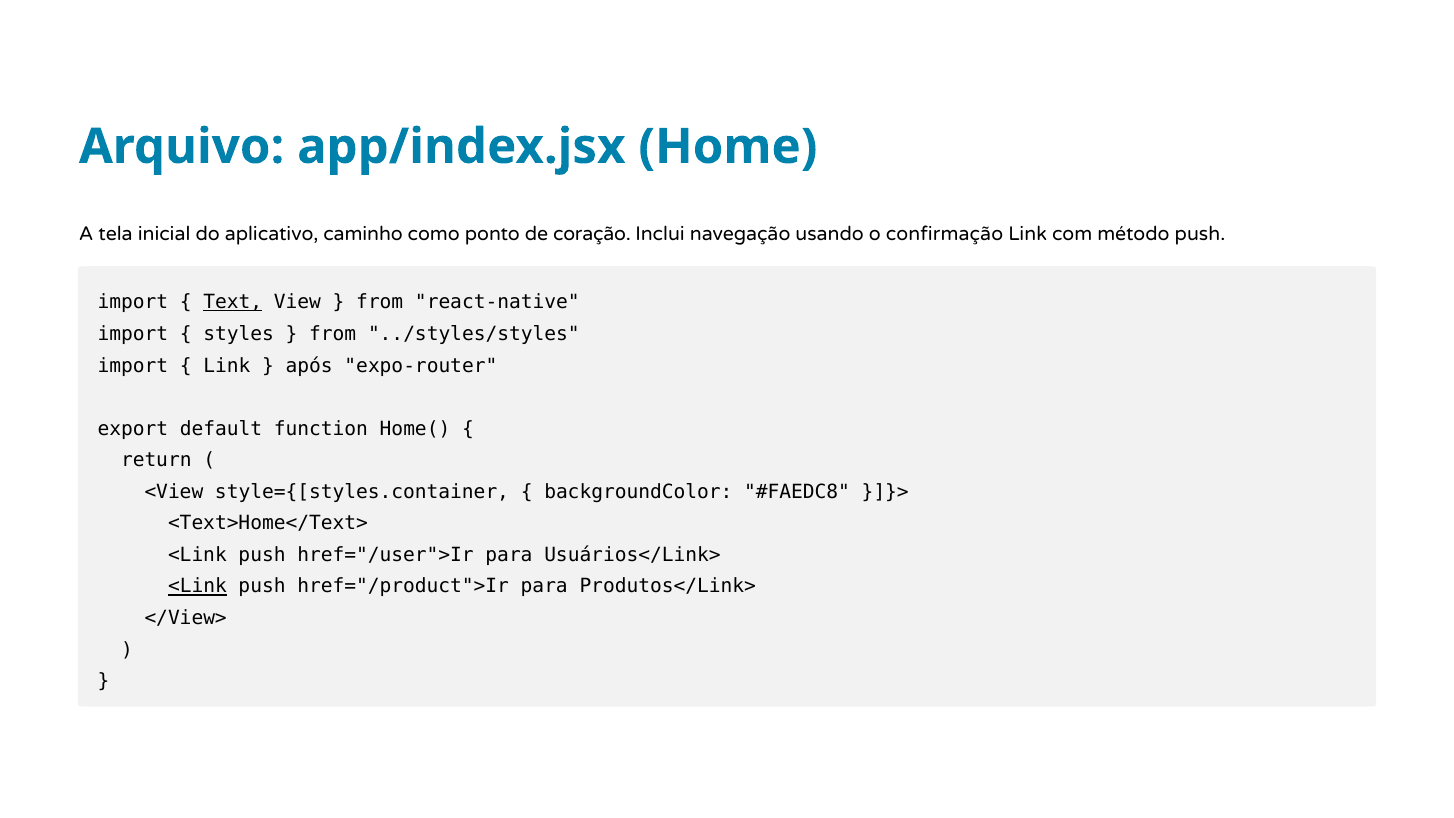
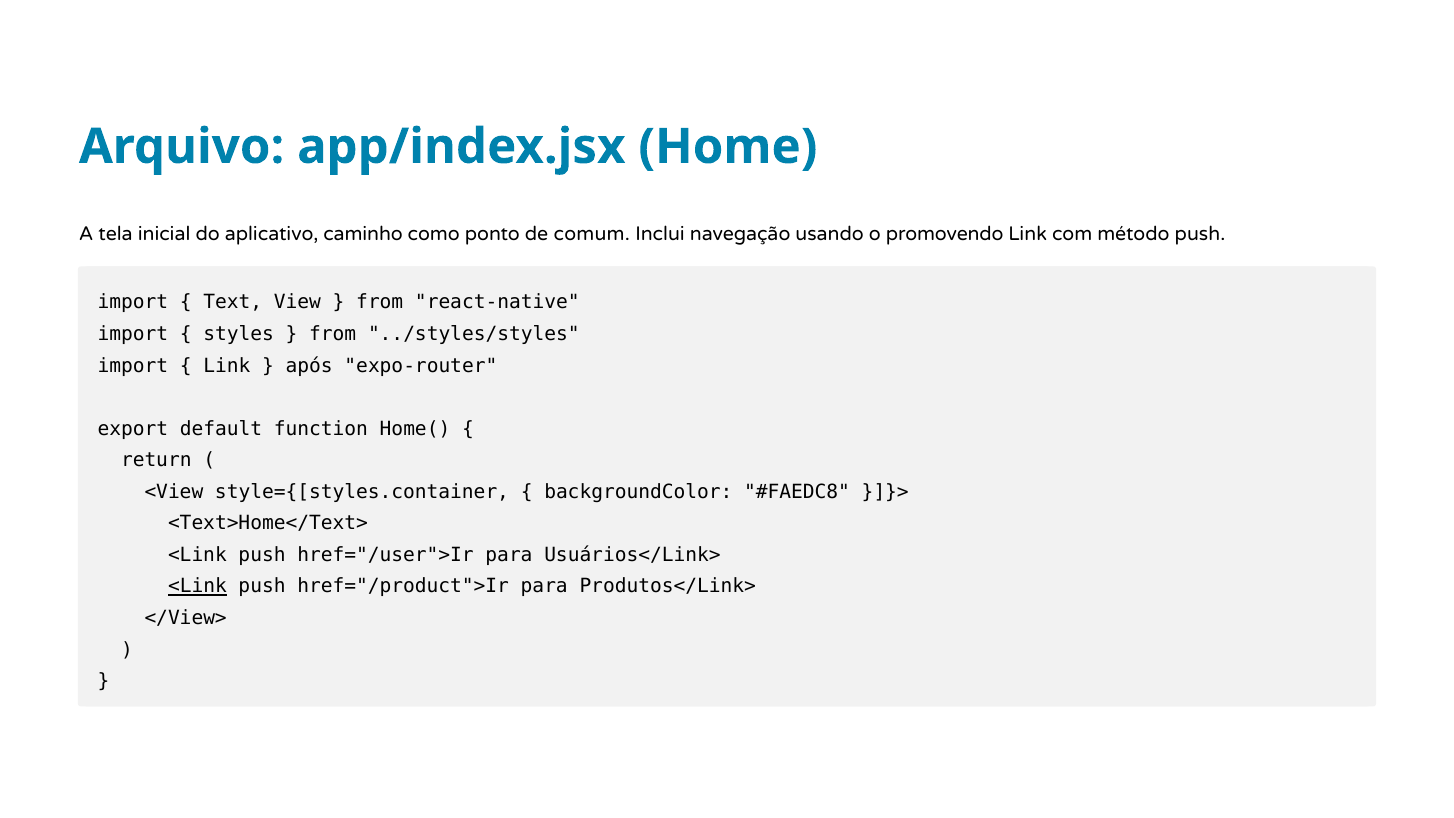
coração: coração -> comum
confirmação: confirmação -> promovendo
Text underline: present -> none
